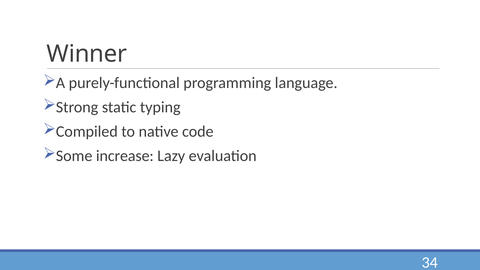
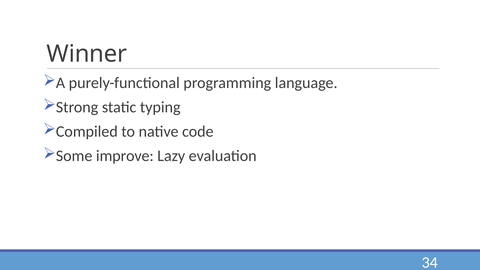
increase: increase -> improve
